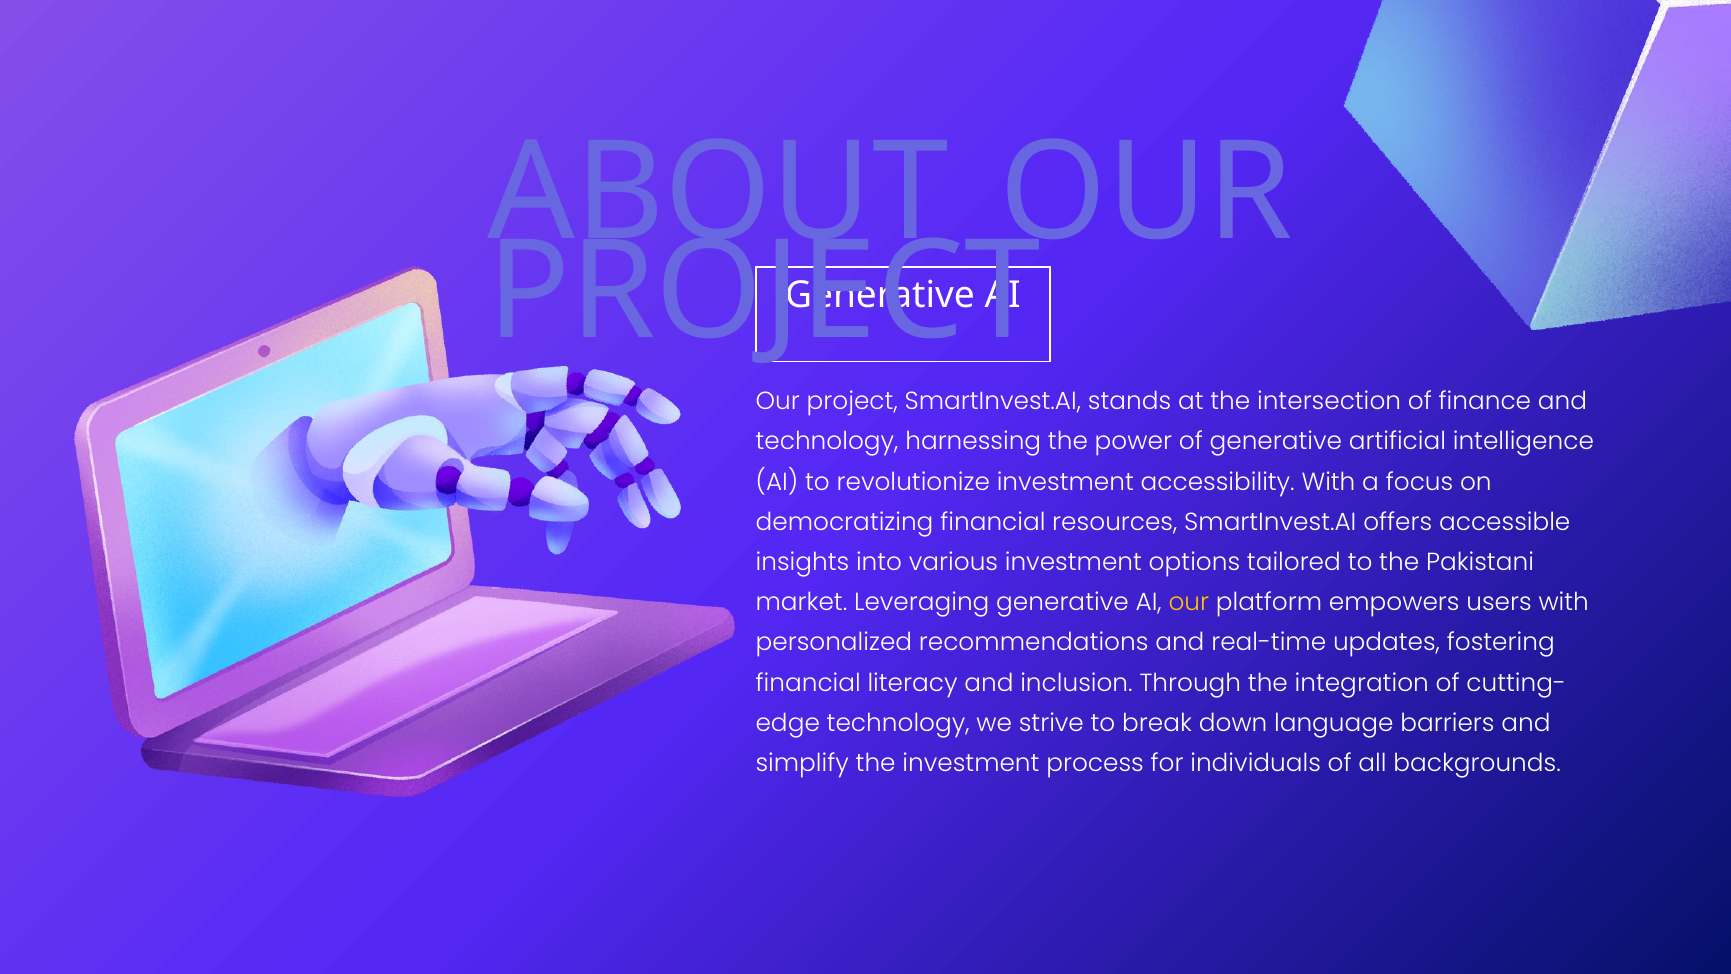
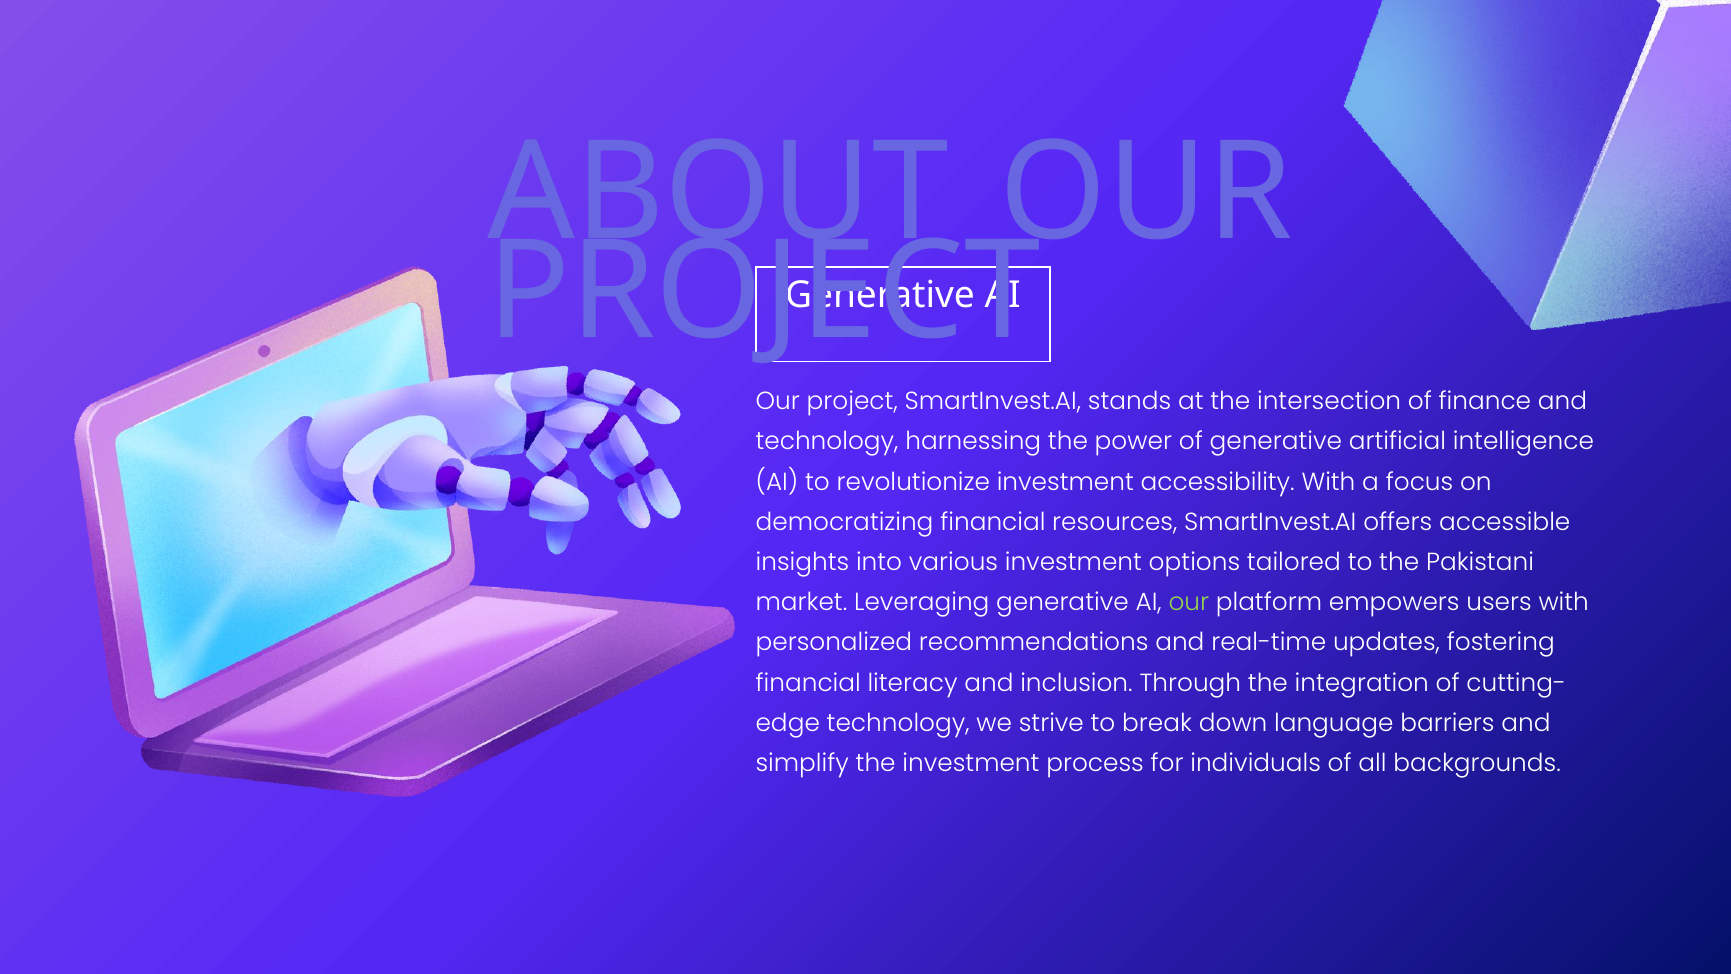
our at (1189, 602) colour: yellow -> light green
